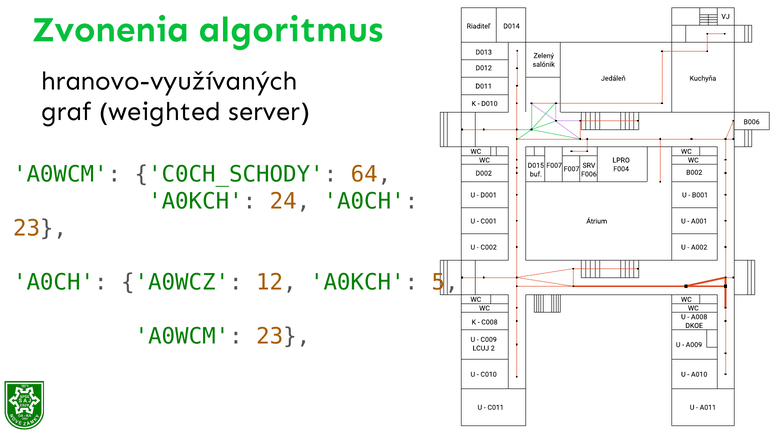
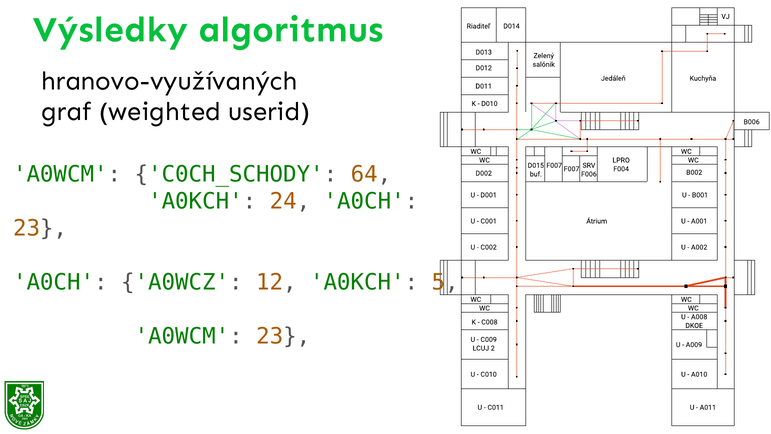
Zvonenia: Zvonenia -> Výsledky
server: server -> userid
